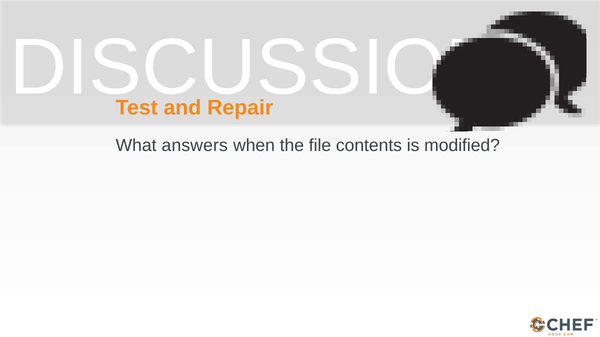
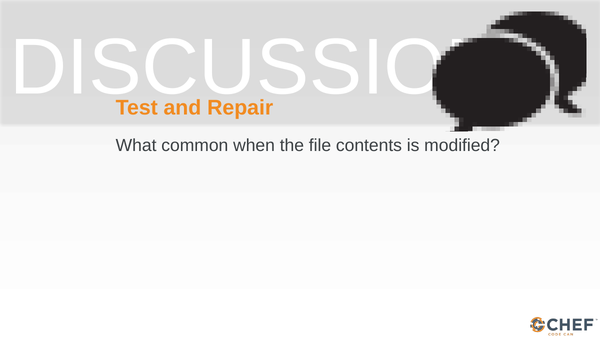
answers: answers -> common
